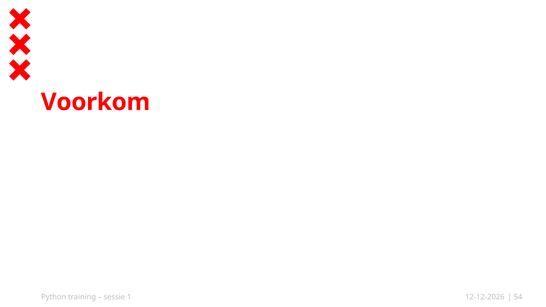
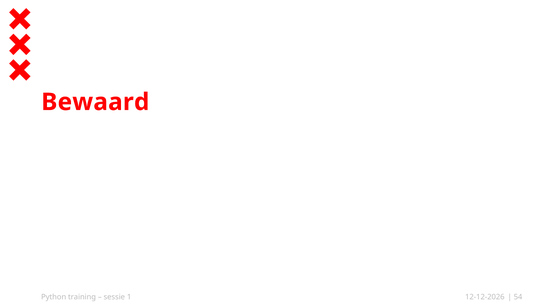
Voorkom: Voorkom -> Bewaard
